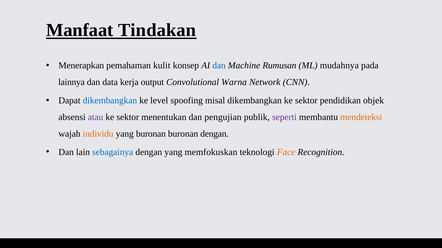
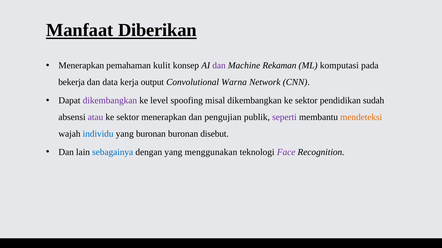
Tindakan: Tindakan -> Diberikan
dan at (219, 66) colour: blue -> purple
Rumusan: Rumusan -> Rekaman
mudahnya: mudahnya -> komputasi
lainnya: lainnya -> bekerja
dikembangkan at (110, 101) colour: blue -> purple
objek: objek -> sudah
sektor menentukan: menentukan -> menerapkan
individu colour: orange -> blue
buronan dengan: dengan -> disebut
memfokuskan: memfokuskan -> menggunakan
Face colour: orange -> purple
